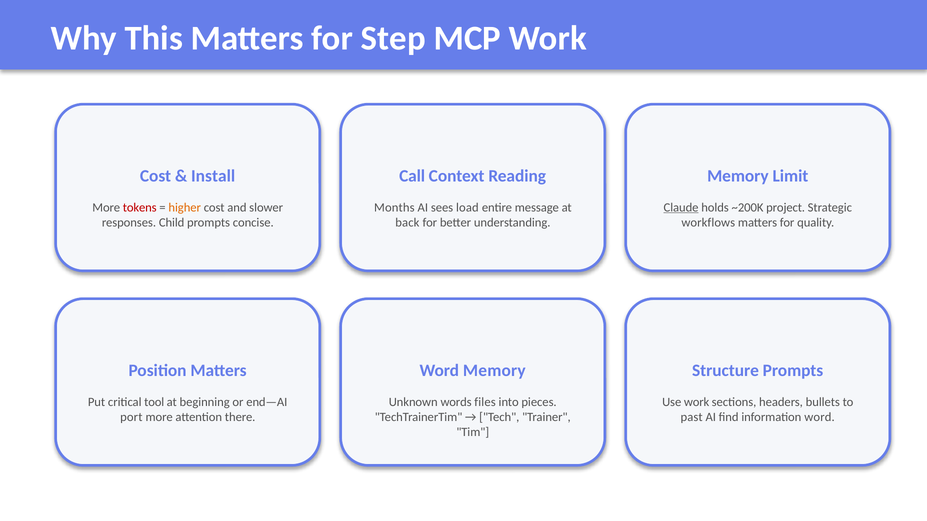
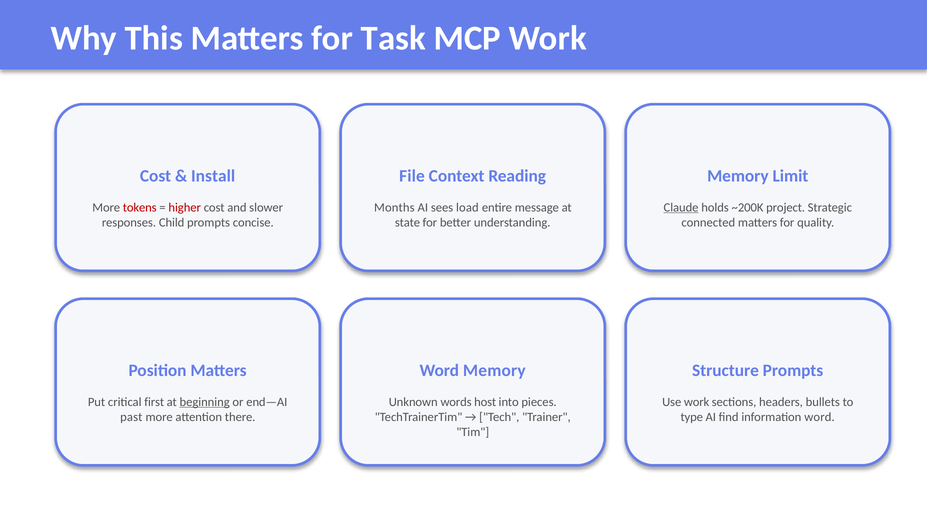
Step: Step -> Task
Call: Call -> File
higher colour: orange -> red
back: back -> state
workflows: workflows -> connected
tool: tool -> first
beginning underline: none -> present
files: files -> host
port: port -> past
past: past -> type
